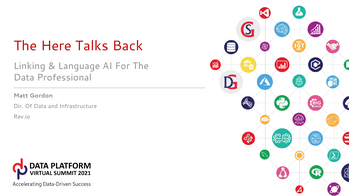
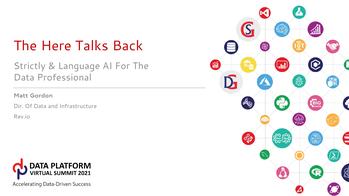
Linking: Linking -> Strictly
